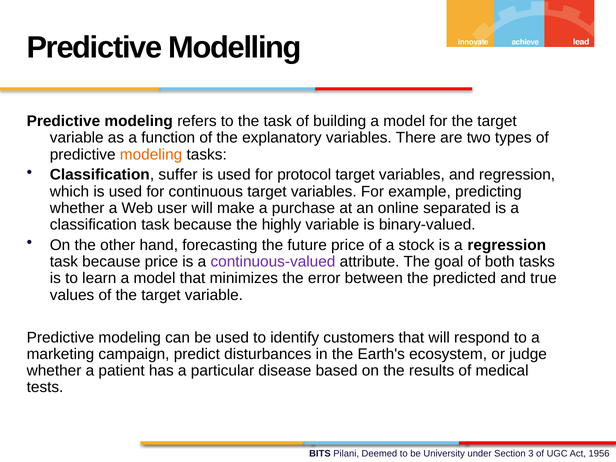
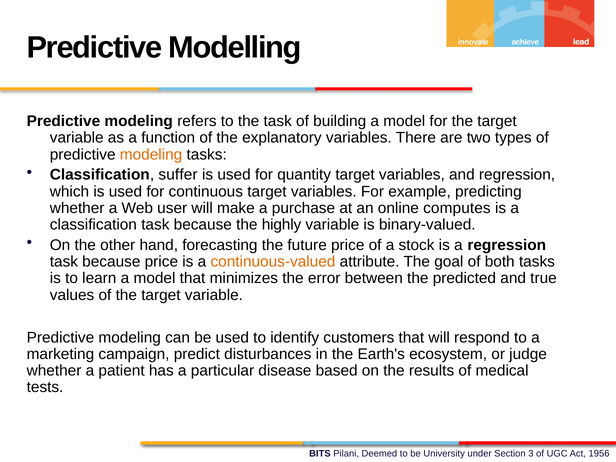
protocol: protocol -> quantity
separated: separated -> computes
continuous-valued colour: purple -> orange
